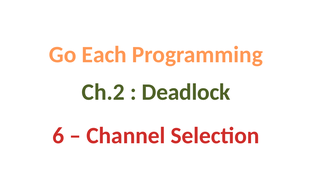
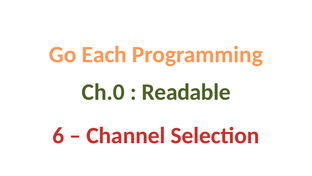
Ch.2: Ch.2 -> Ch.0
Deadlock: Deadlock -> Readable
